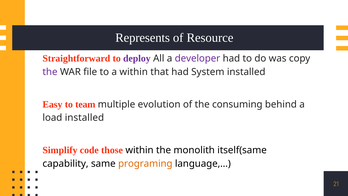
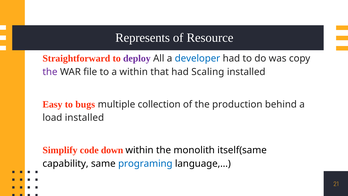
developer colour: purple -> blue
System: System -> Scaling
team: team -> bugs
evolution: evolution -> collection
consuming: consuming -> production
those: those -> down
programing colour: orange -> blue
